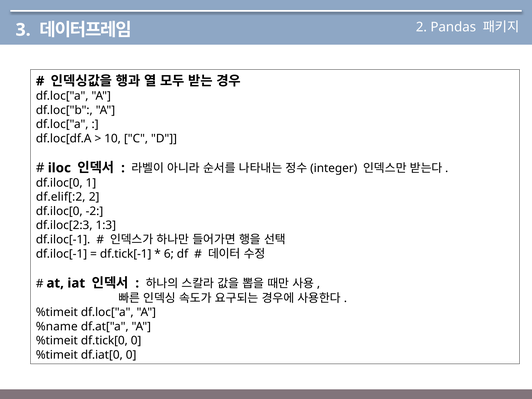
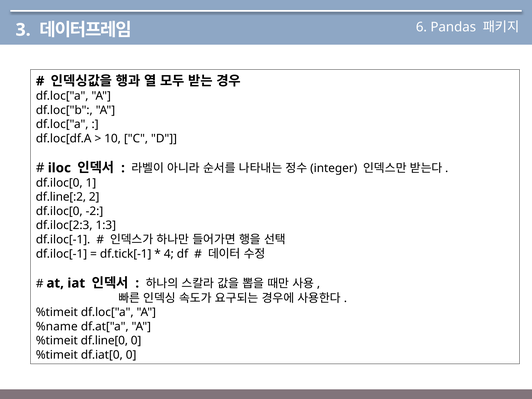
2 at (421, 27): 2 -> 6
df.elif[:2: df.elif[:2 -> df.line[:2
6: 6 -> 4
df.tick[0: df.tick[0 -> df.line[0
